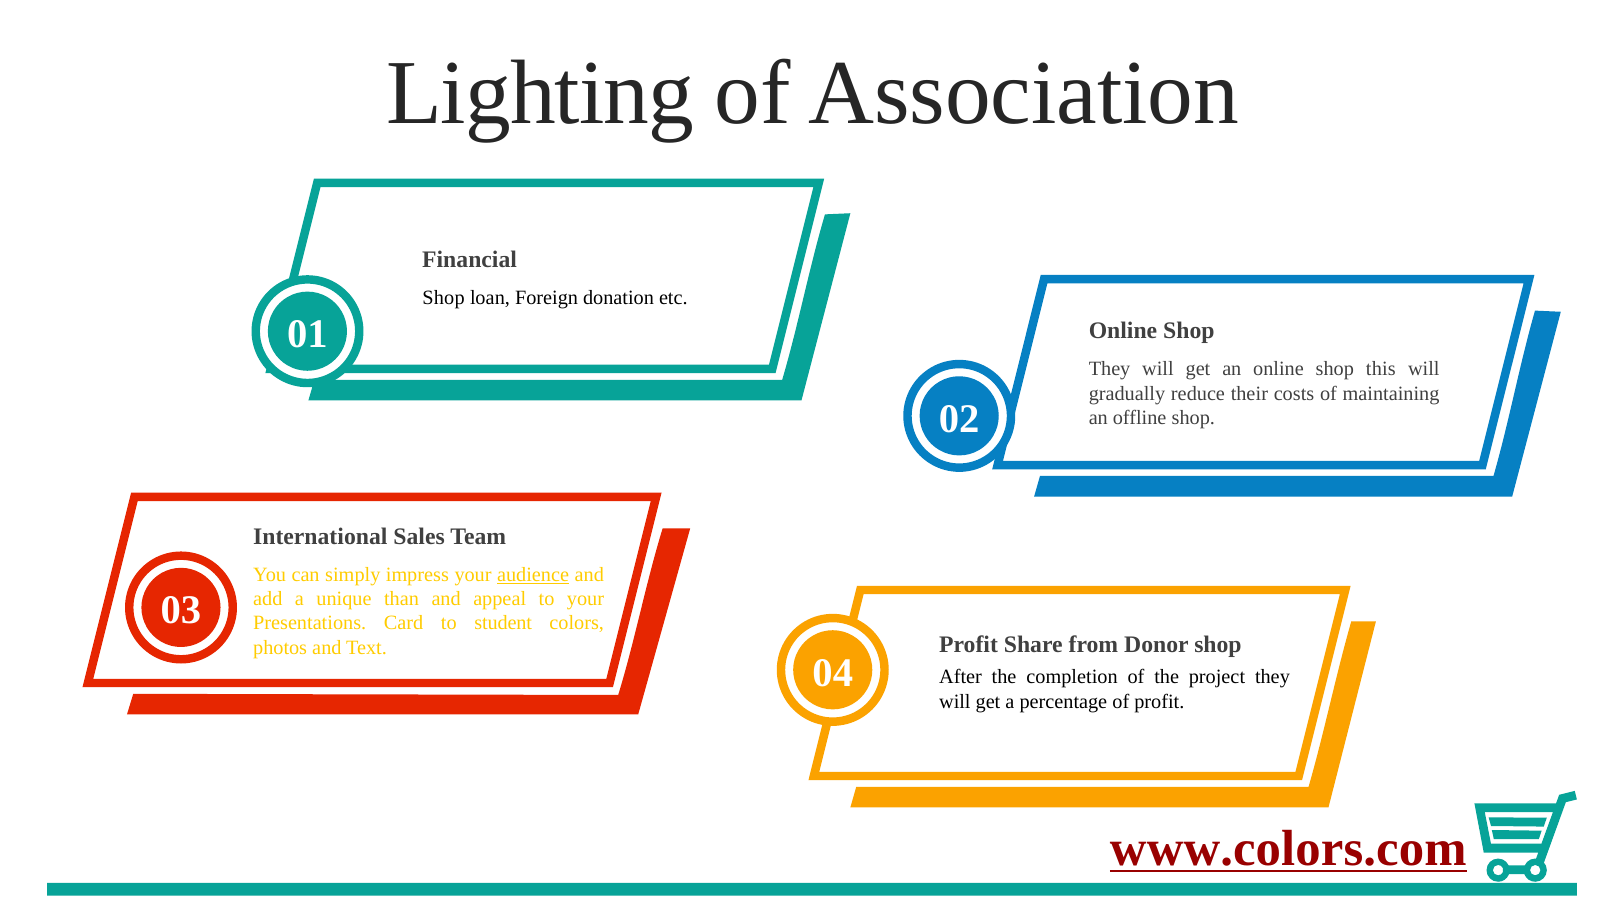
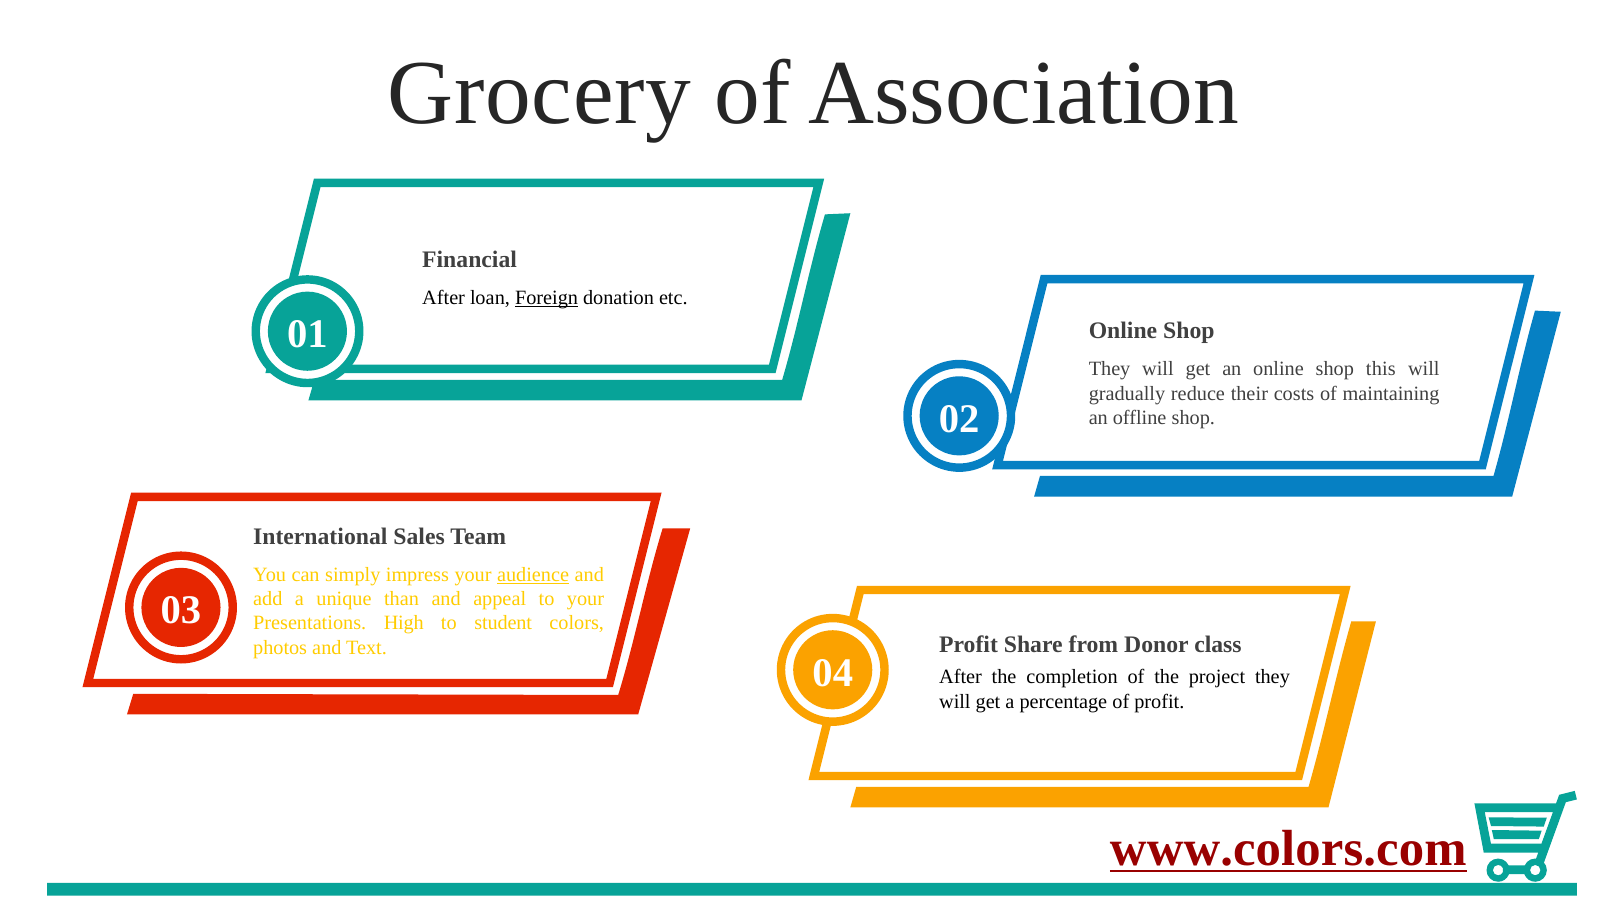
Lighting: Lighting -> Grocery
Shop at (444, 297): Shop -> After
Foreign underline: none -> present
Card: Card -> High
Donor shop: shop -> class
